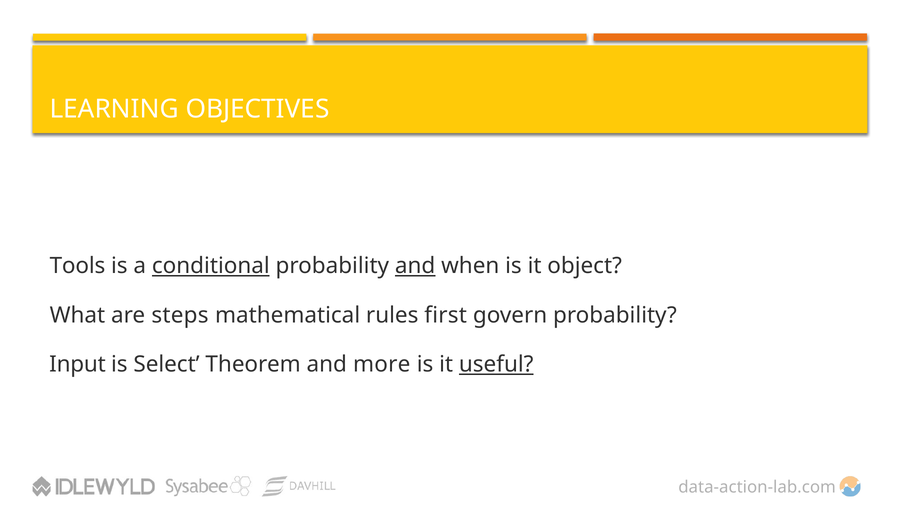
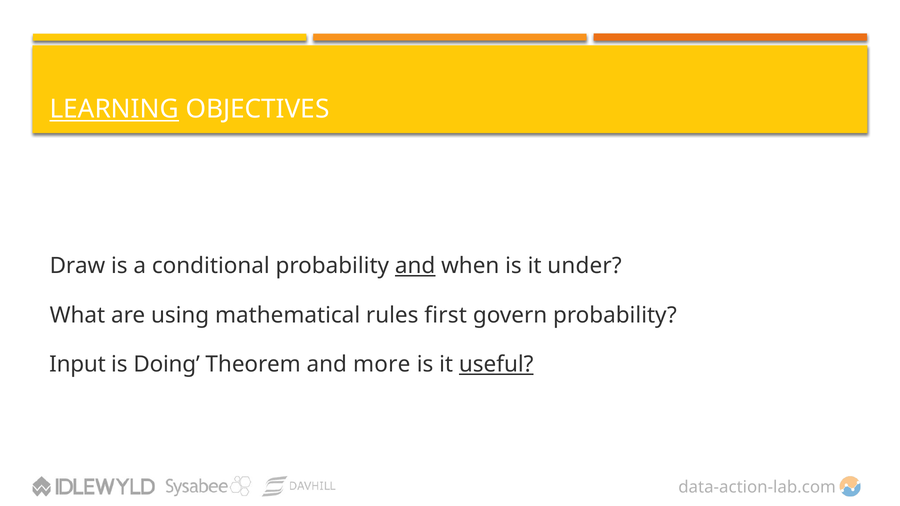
LEARNING underline: none -> present
Tools: Tools -> Draw
conditional underline: present -> none
object: object -> under
steps: steps -> using
Select: Select -> Doing
